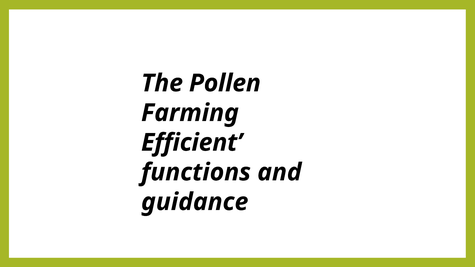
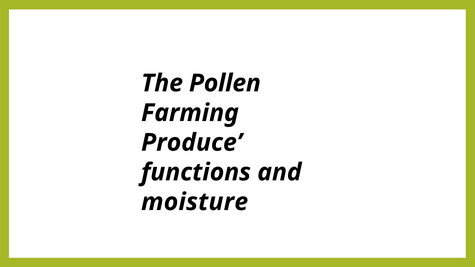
Efficient: Efficient -> Produce
guidance: guidance -> moisture
